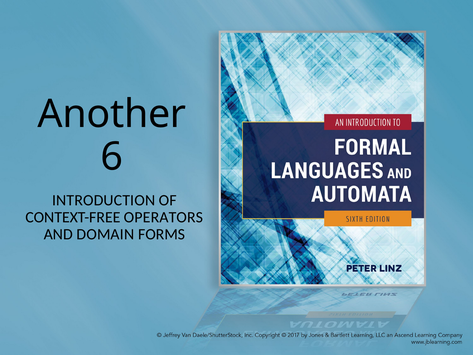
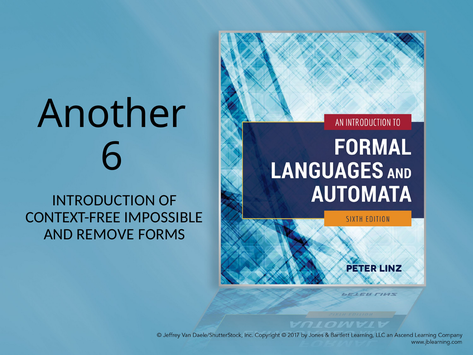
OPERATORS: OPERATORS -> IMPOSSIBLE
DOMAIN: DOMAIN -> REMOVE
